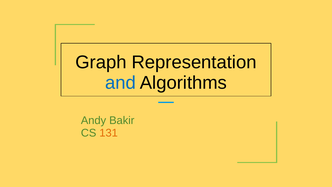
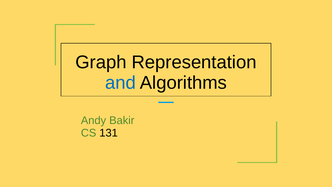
131 colour: orange -> black
